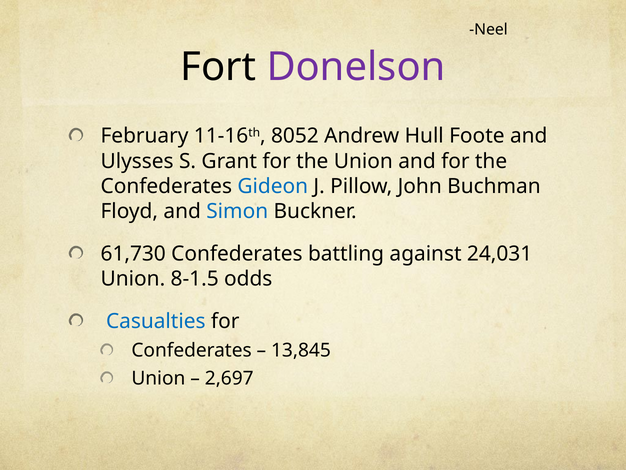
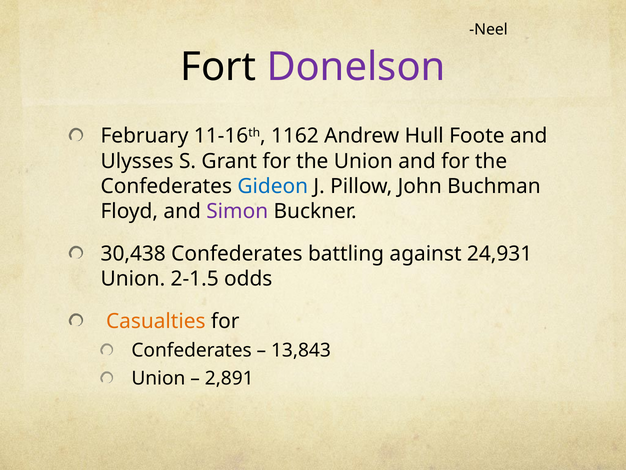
8052: 8052 -> 1162
Simon colour: blue -> purple
61,730: 61,730 -> 30,438
24,031: 24,031 -> 24,931
8-1.5: 8-1.5 -> 2-1.5
Casualties colour: blue -> orange
13,845: 13,845 -> 13,843
2,697: 2,697 -> 2,891
